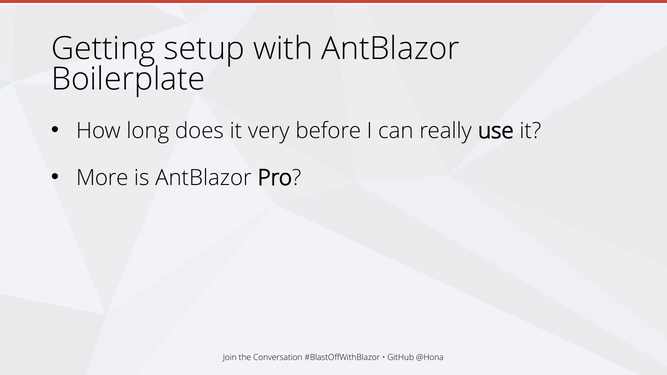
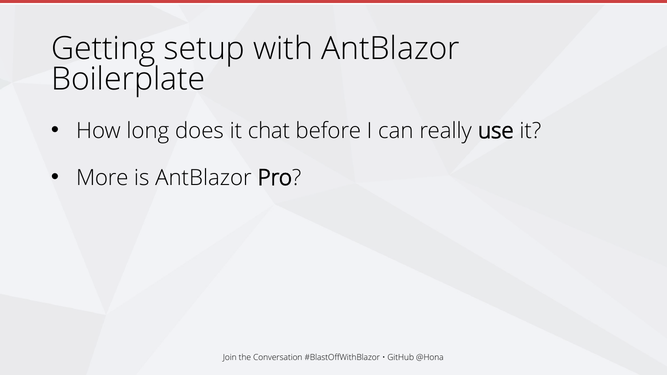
very: very -> chat
